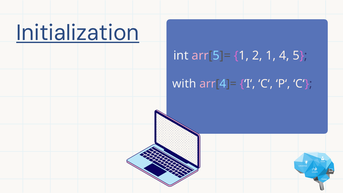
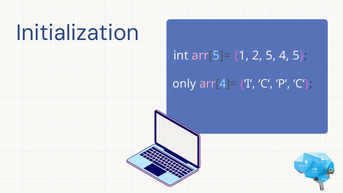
Initialization underline: present -> none
2 1: 1 -> 5
with: with -> only
